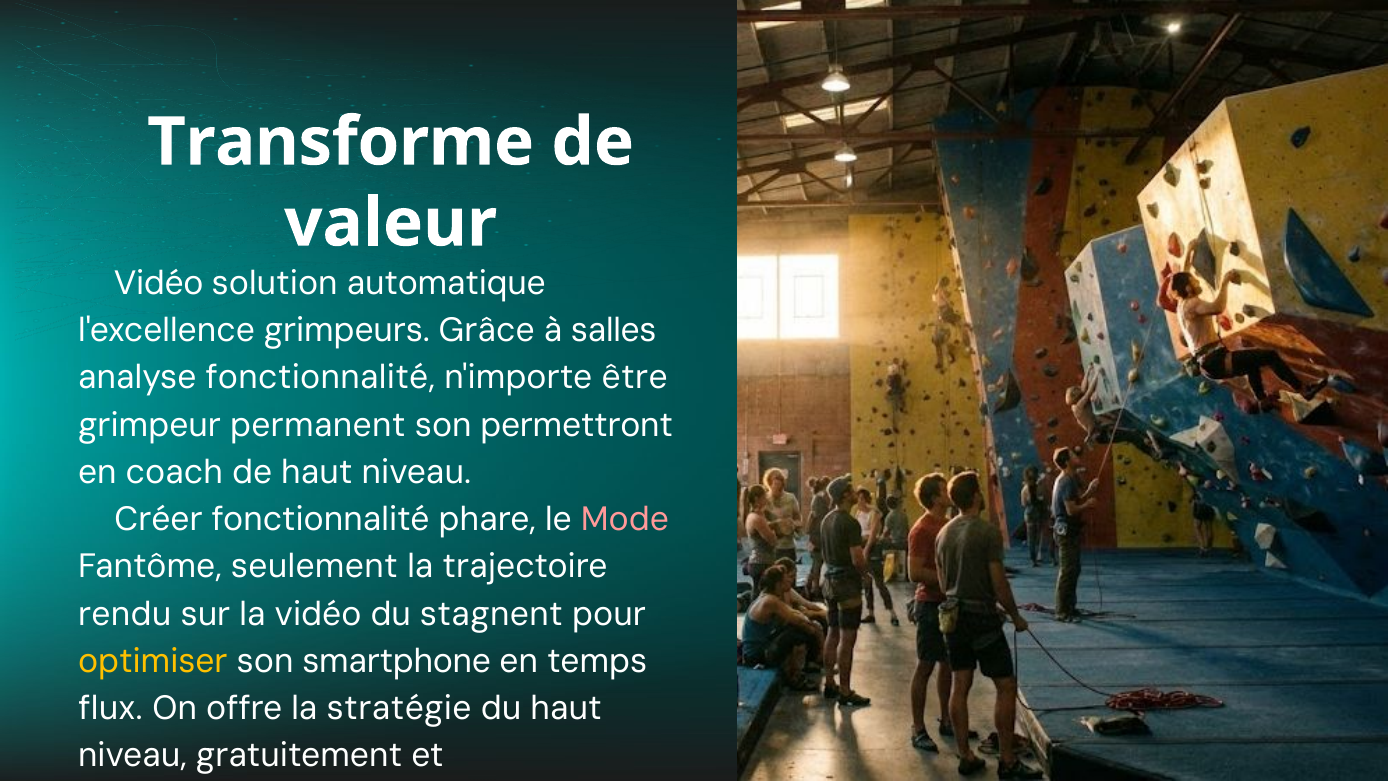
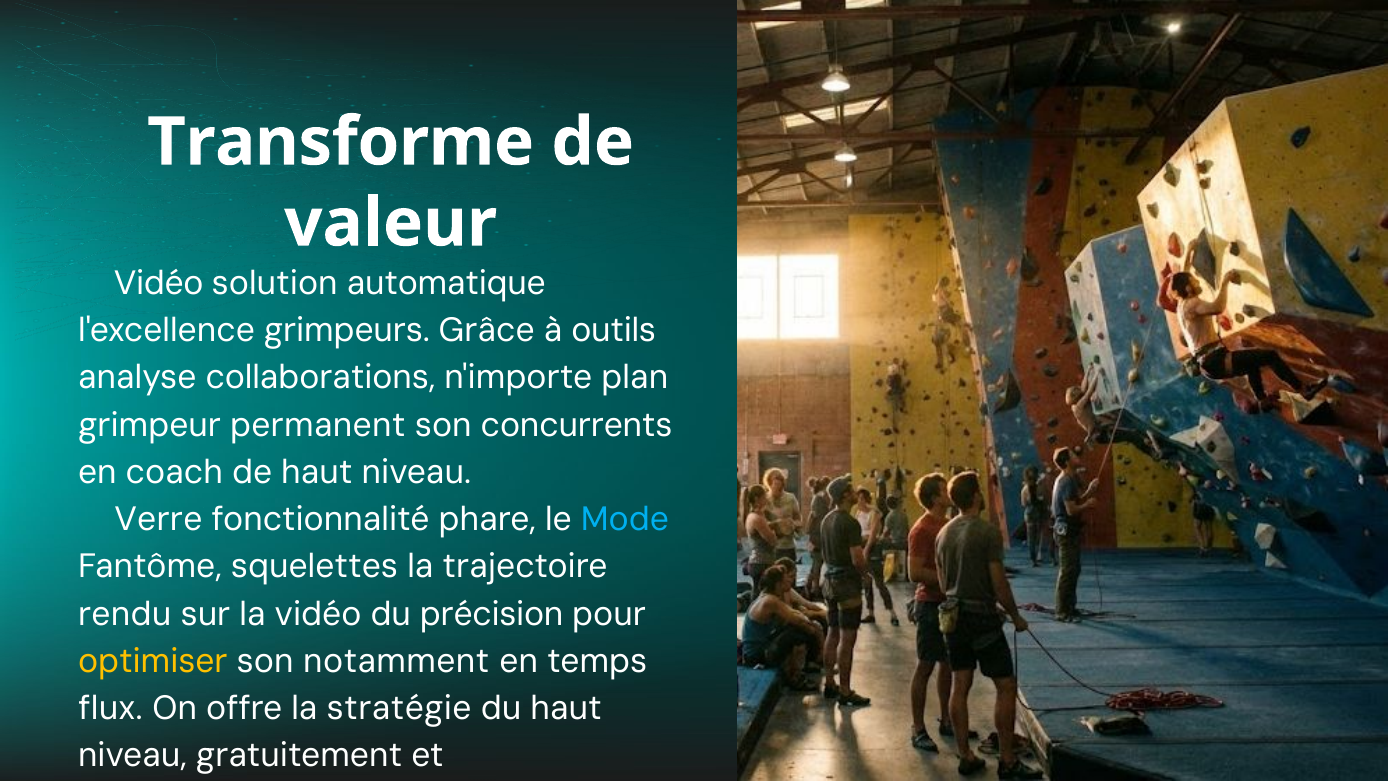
salles: salles -> outils
analyse fonctionnalité: fonctionnalité -> collaborations
être: être -> plan
permettront: permettront -> concurrents
Créer: Créer -> Verre
Mode colour: pink -> light blue
seulement: seulement -> squelettes
stagnent: stagnent -> précision
smartphone: smartphone -> notamment
